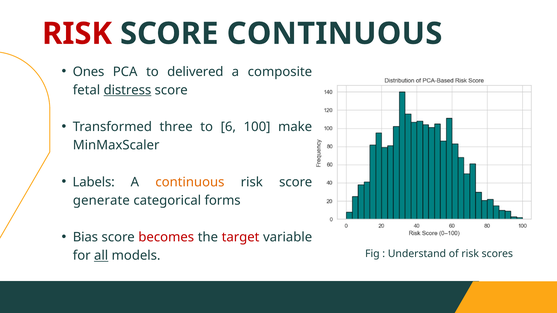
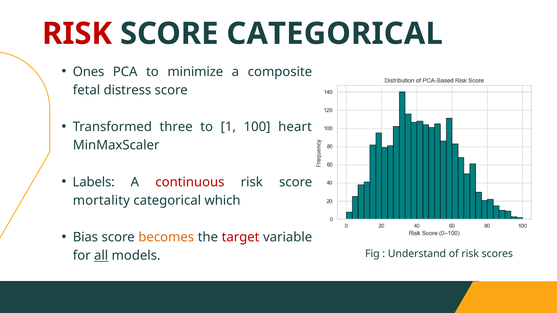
SCORE CONTINUOUS: CONTINUOUS -> CATEGORICAL
delivered: delivered -> minimize
distress underline: present -> none
6: 6 -> 1
make: make -> heart
continuous at (190, 182) colour: orange -> red
generate: generate -> mortality
forms: forms -> which
becomes colour: red -> orange
